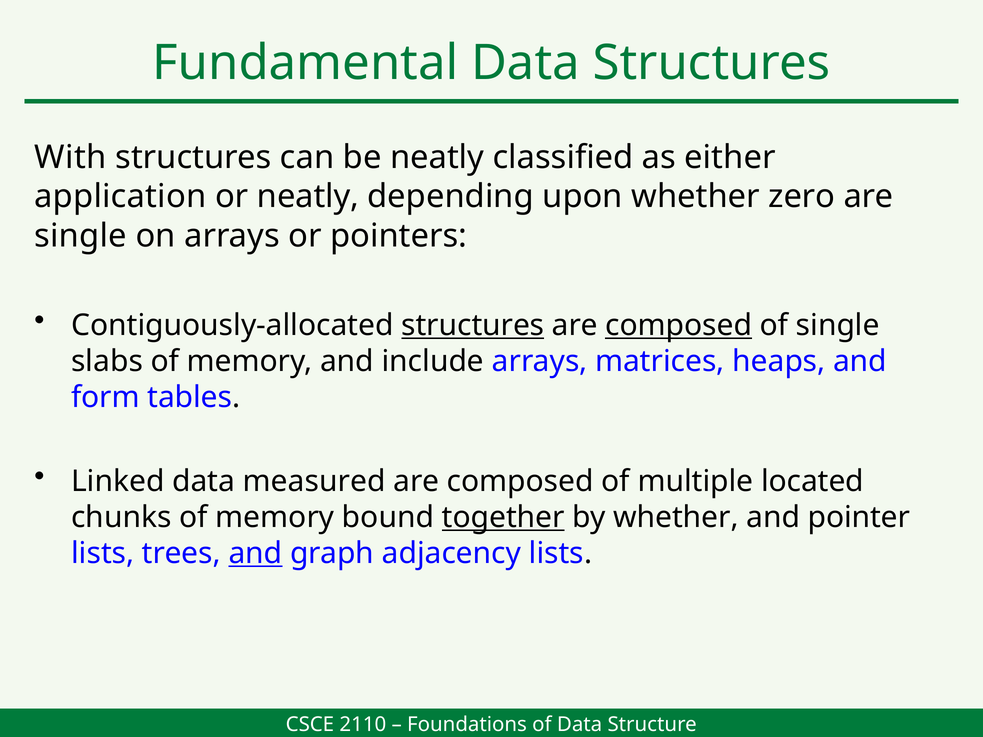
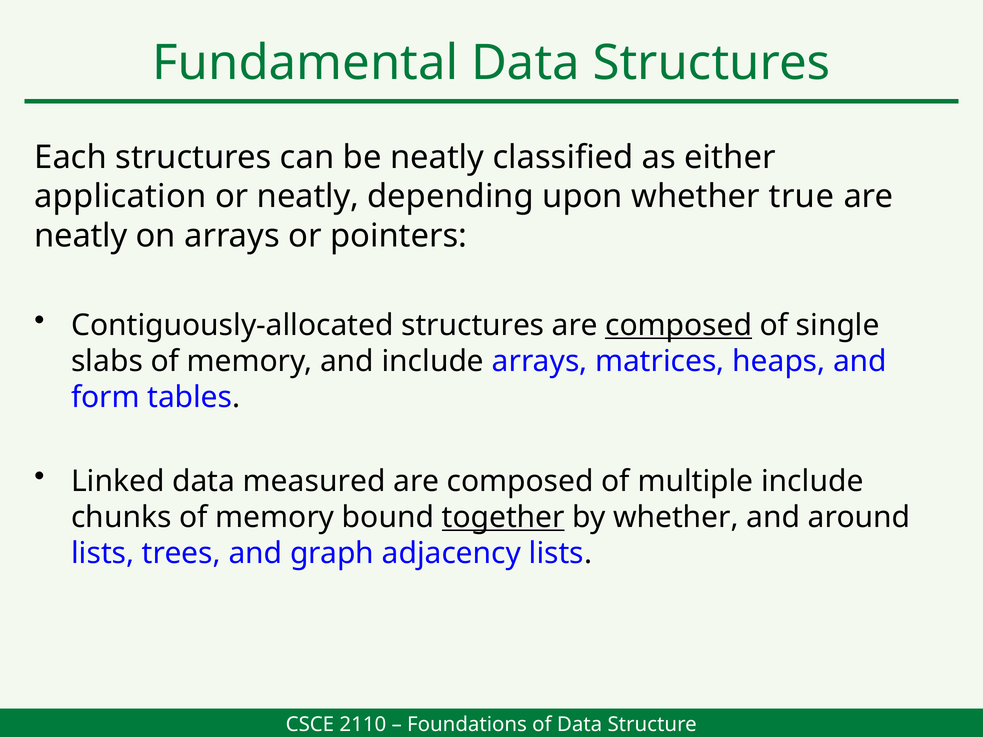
With: With -> Each
zero: zero -> true
single at (81, 236): single -> neatly
structures at (473, 325) underline: present -> none
multiple located: located -> include
pointer: pointer -> around
and at (255, 554) underline: present -> none
